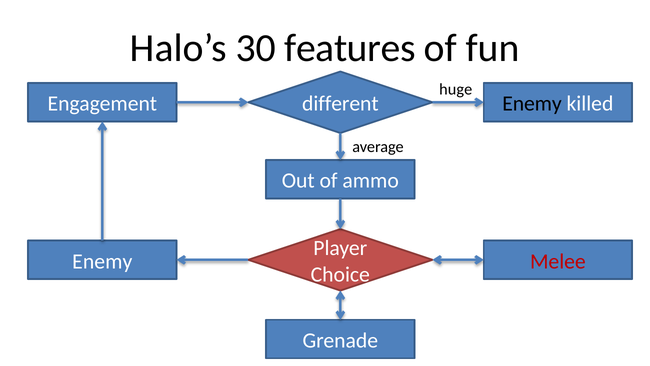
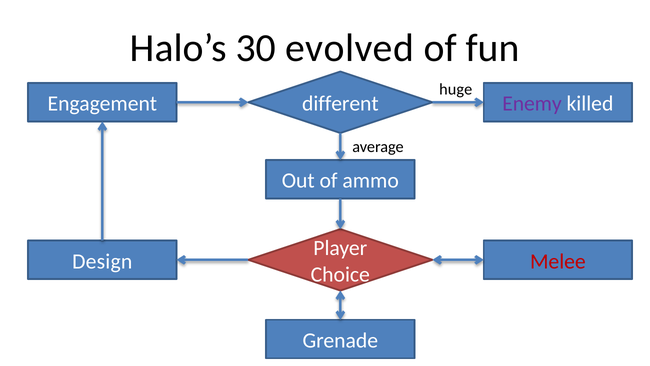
features: features -> evolved
Enemy at (532, 104) colour: black -> purple
Enemy at (102, 261): Enemy -> Design
